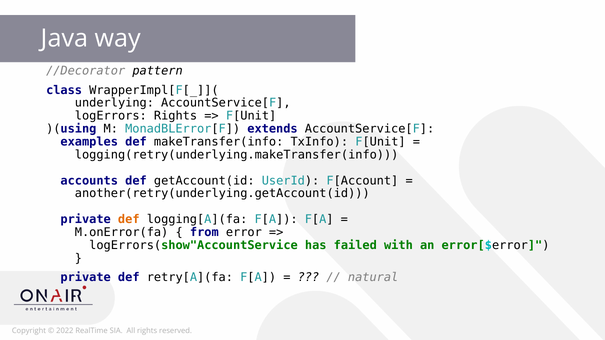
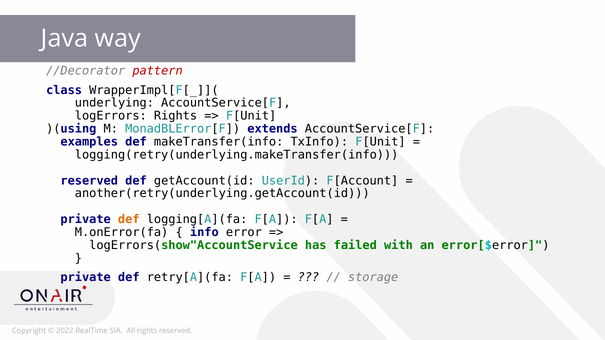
pattern colour: black -> red
accounts at (89, 181): accounts -> reserved
from: from -> info
natural: natural -> storage
